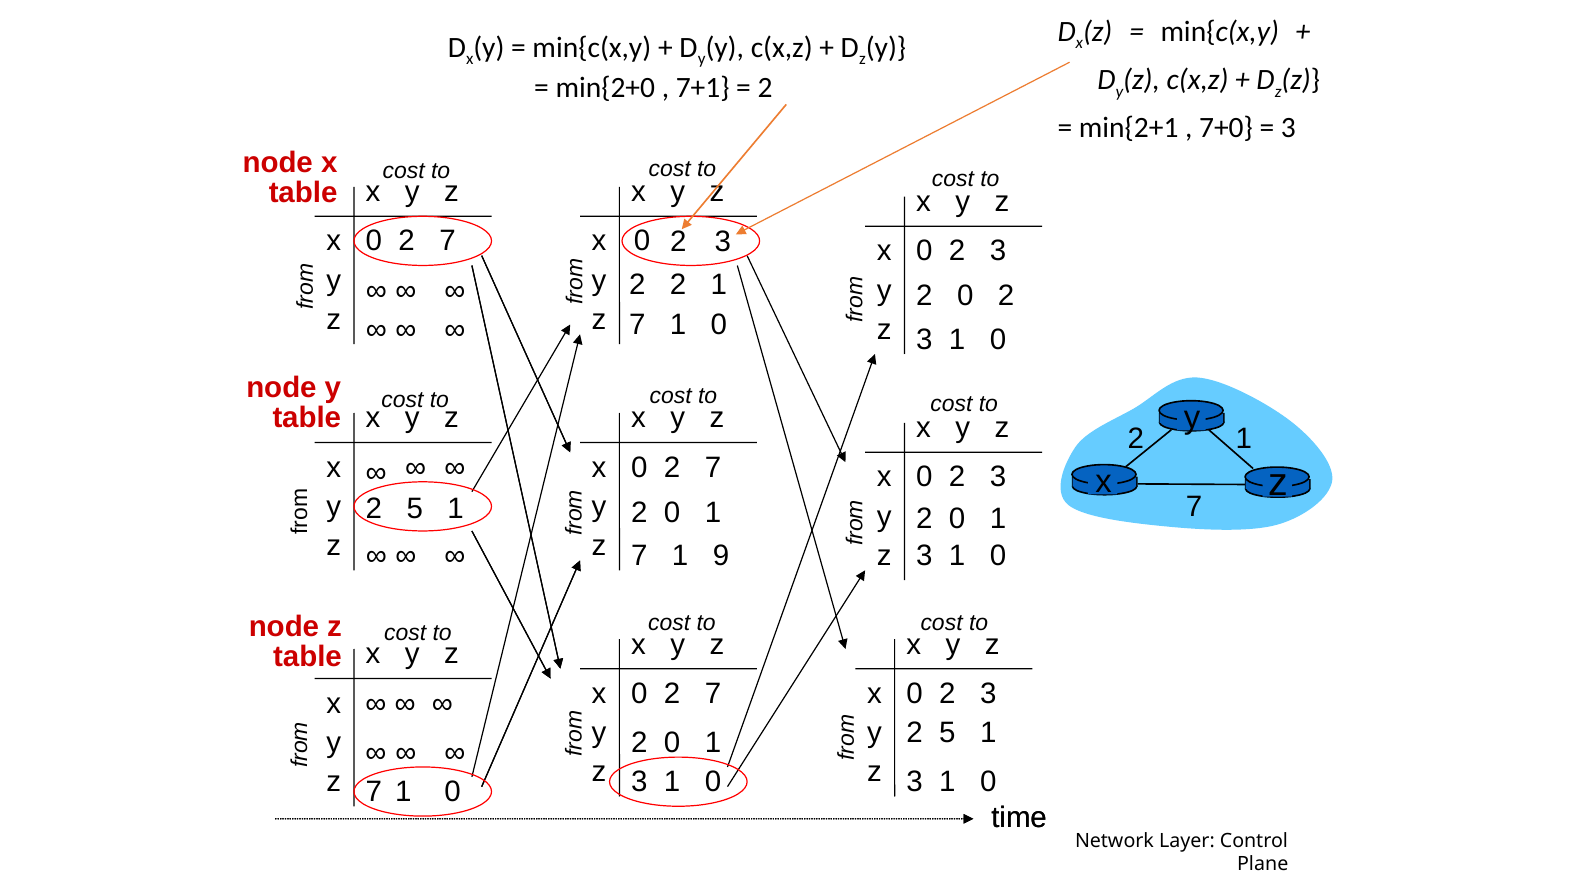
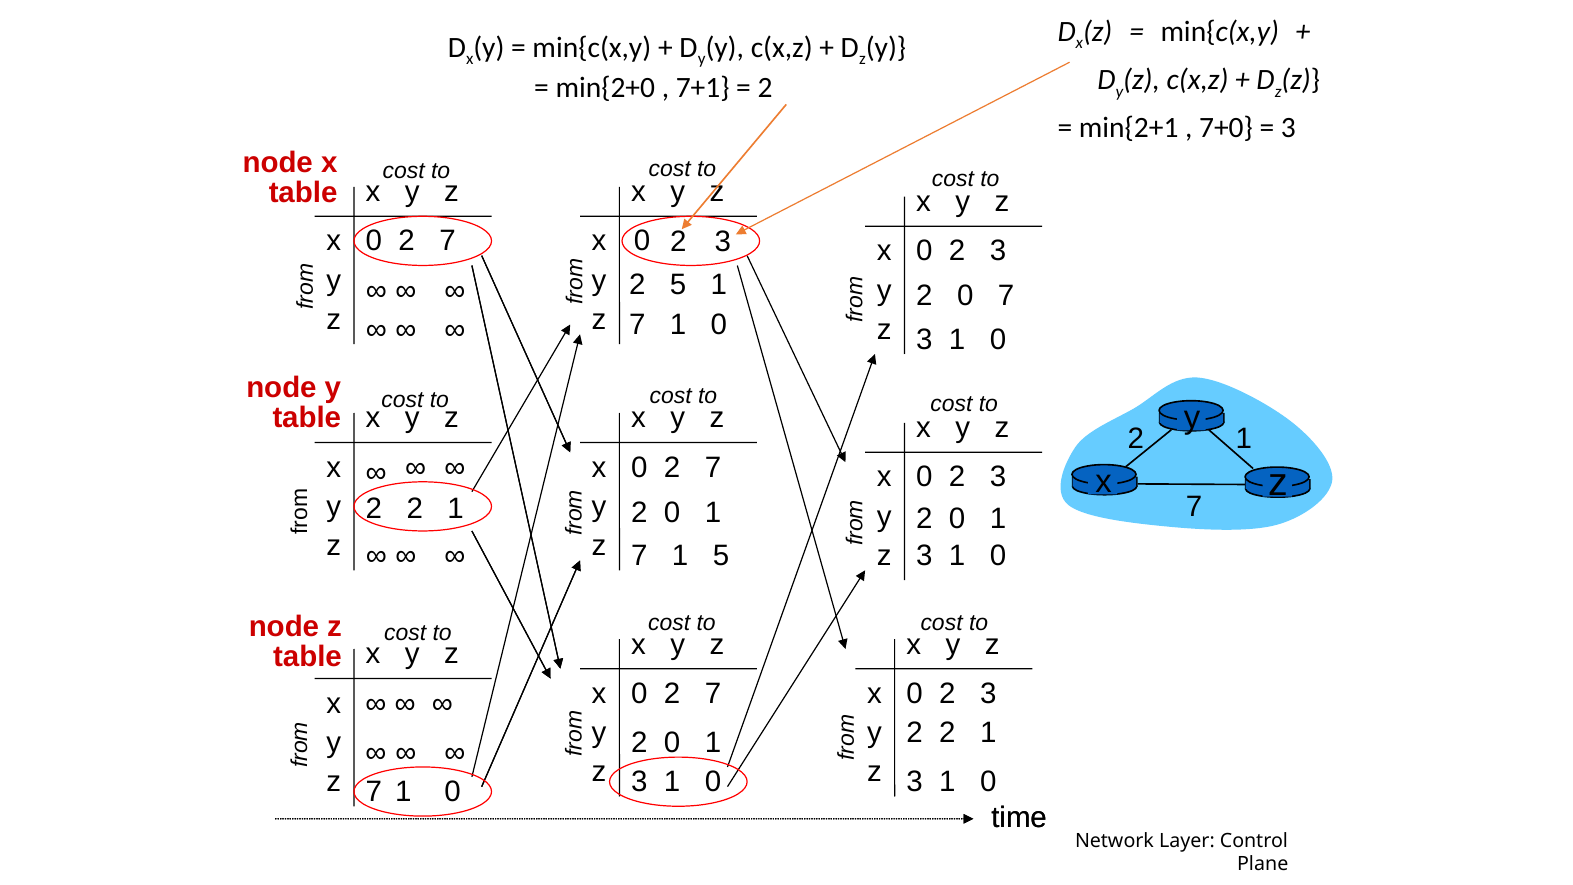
2 2: 2 -> 5
2 0 2: 2 -> 7
5 at (415, 508): 5 -> 2
1 9: 9 -> 5
5 at (947, 733): 5 -> 2
